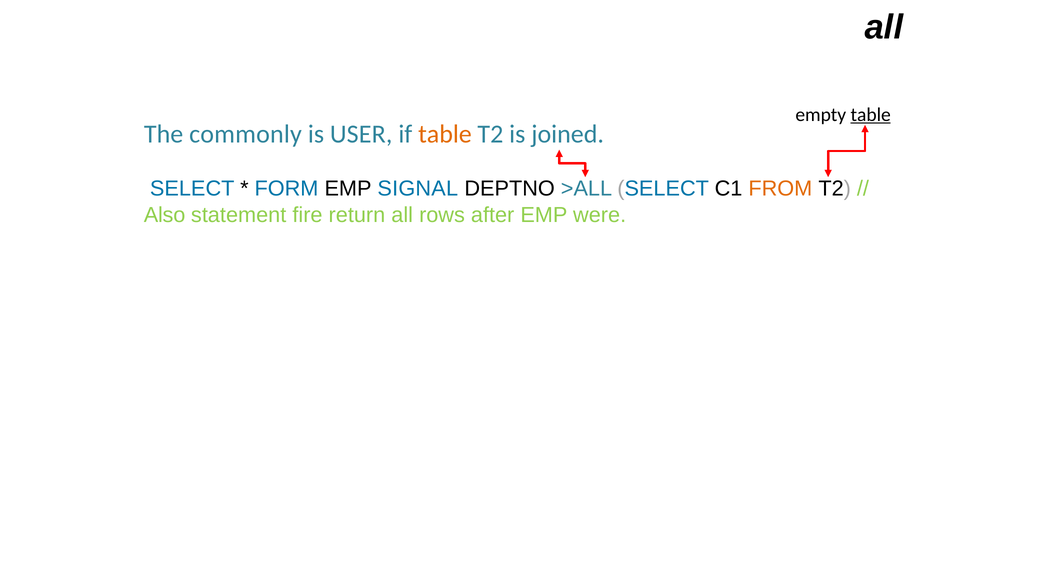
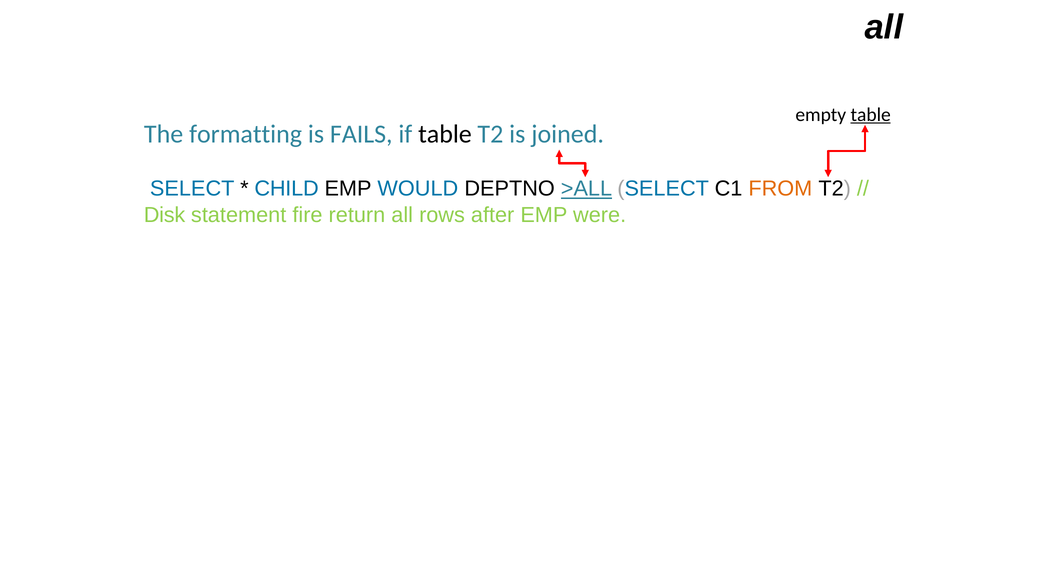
commonly: commonly -> formatting
USER: USER -> FAILS
table at (445, 134) colour: orange -> black
FORM: FORM -> CHILD
SIGNAL: SIGNAL -> WOULD
>ALL underline: none -> present
Also: Also -> Disk
